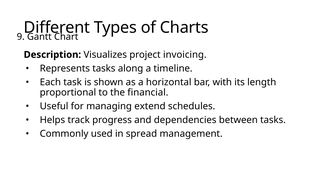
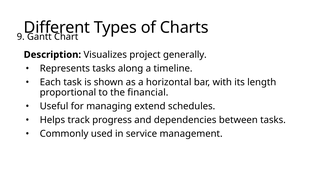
invoicing: invoicing -> generally
spread: spread -> service
